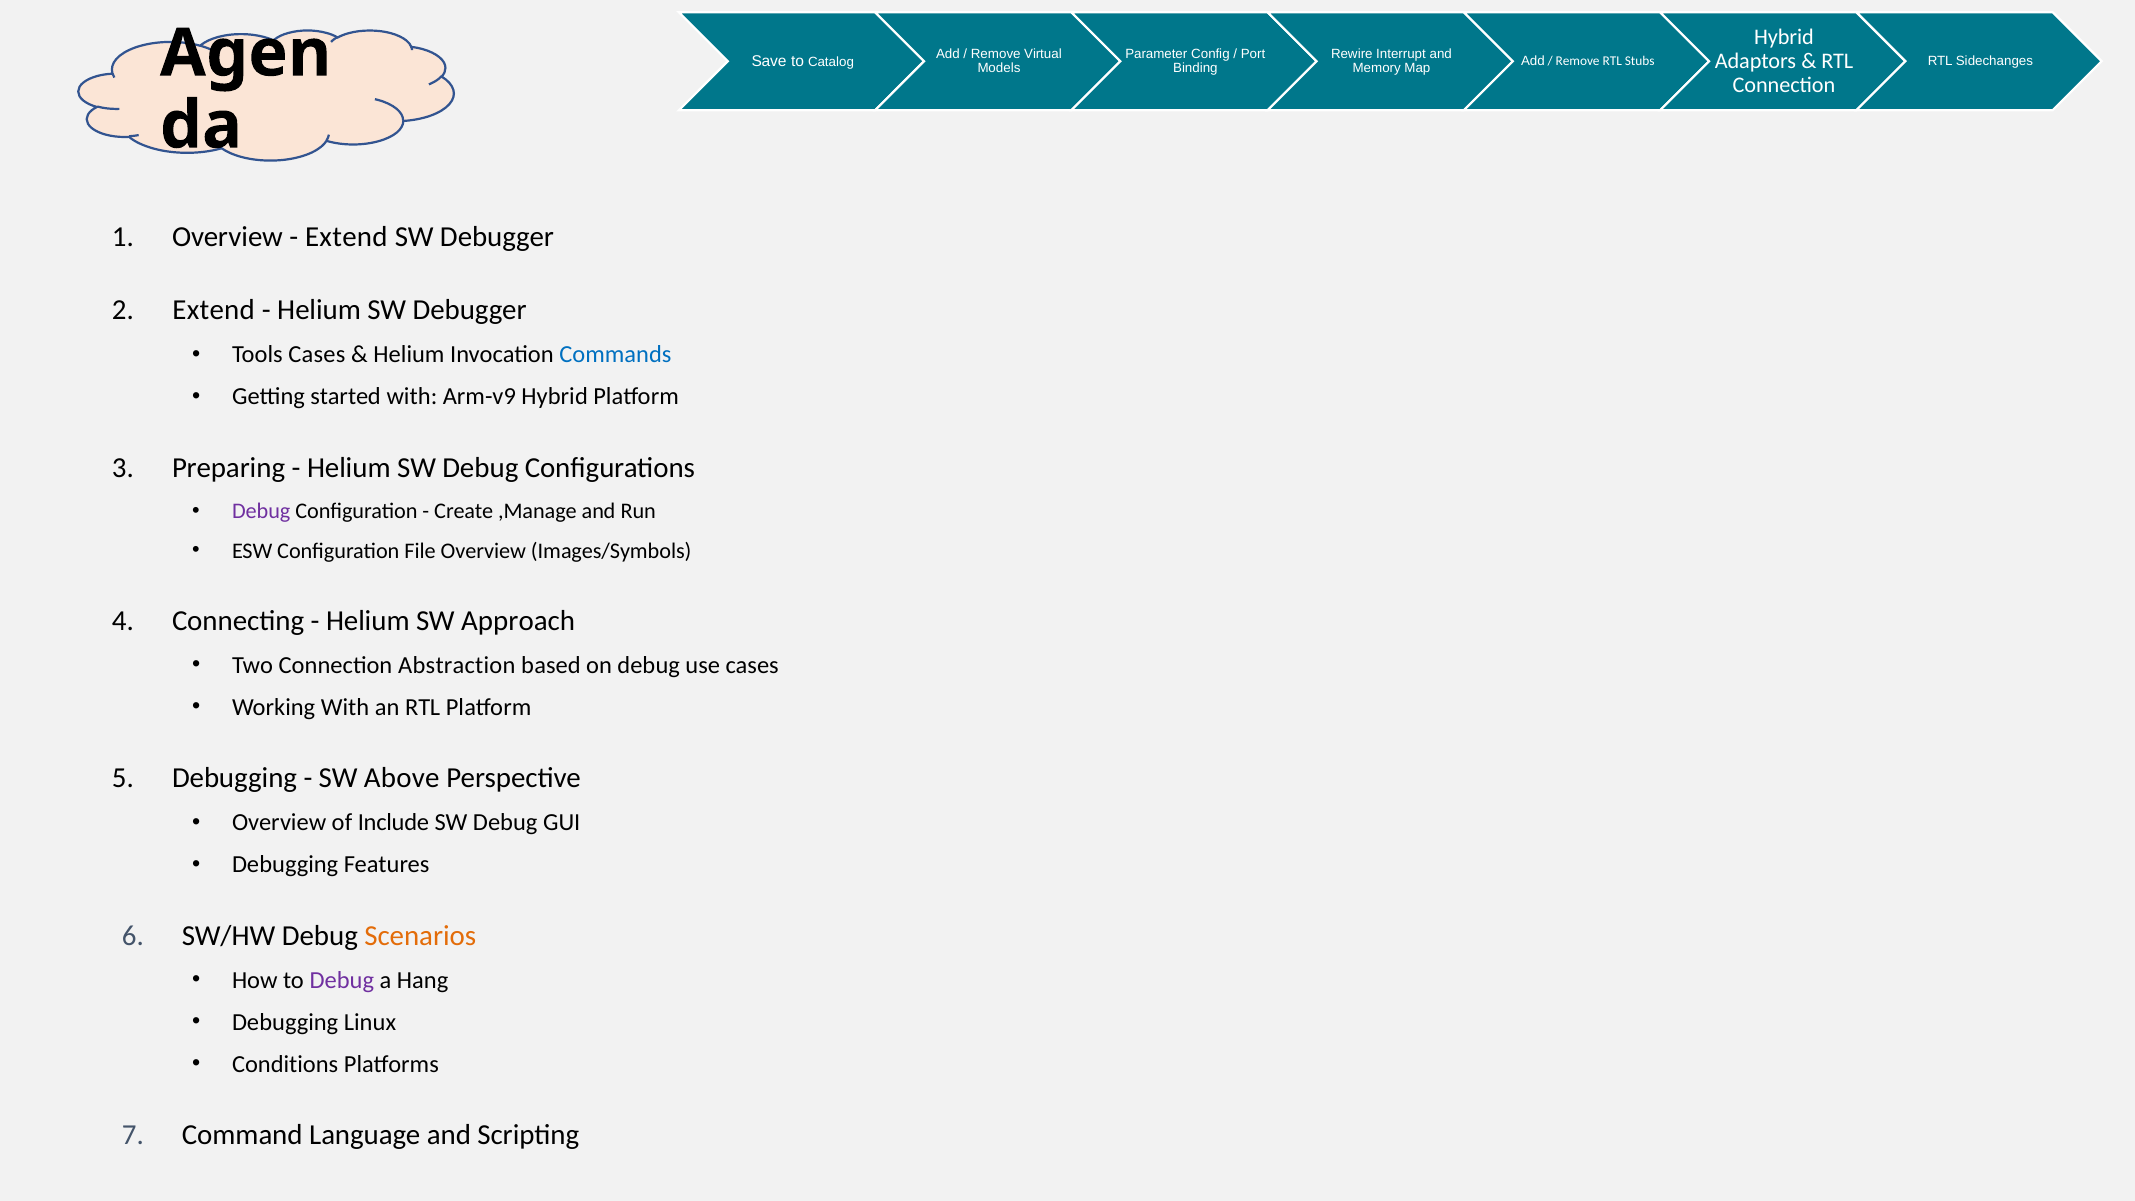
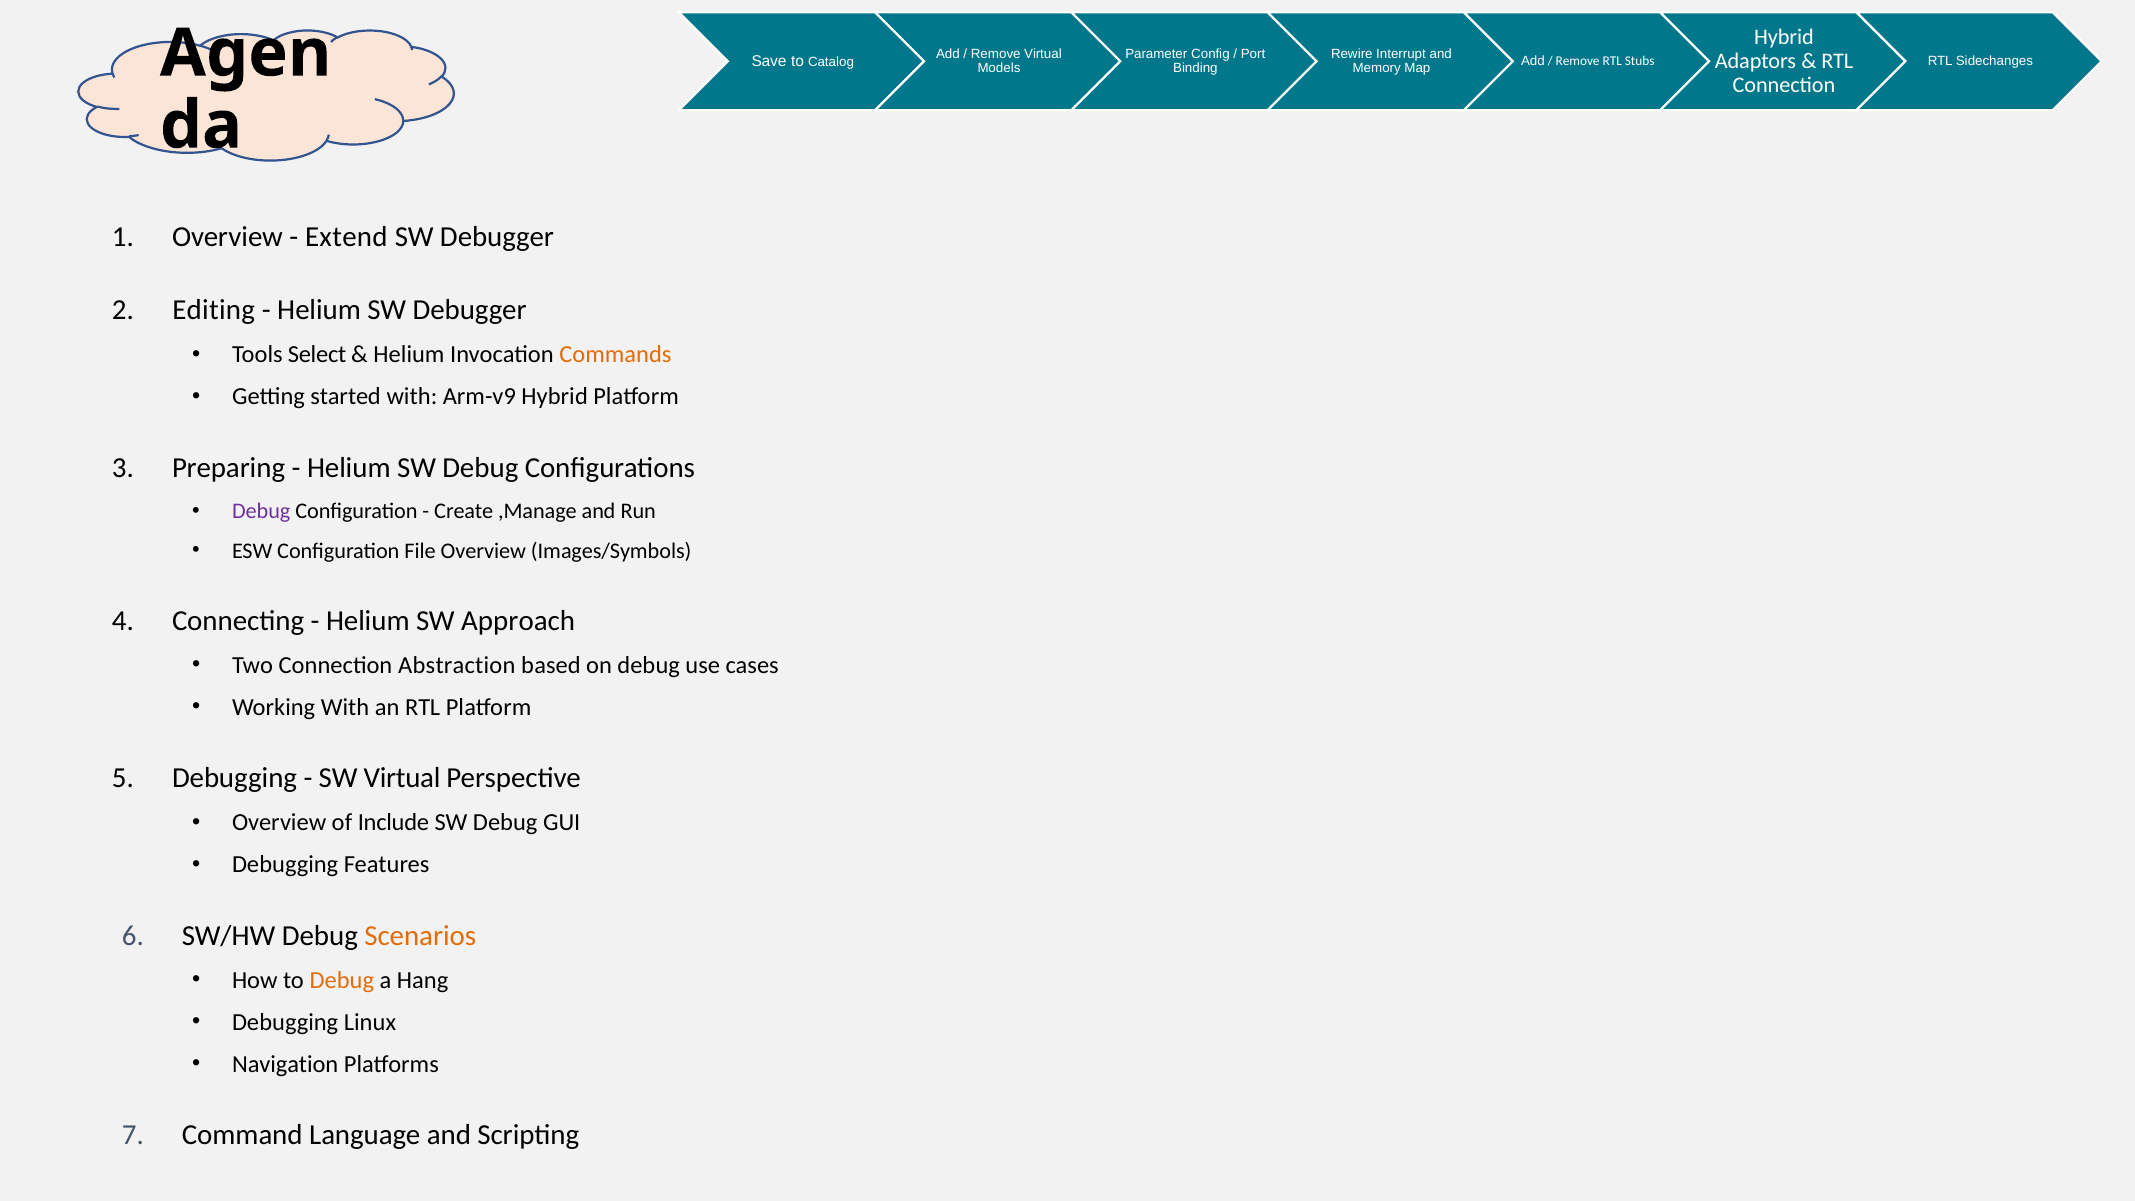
Extend at (214, 310): Extend -> Editing
Tools Cases: Cases -> Select
Commands colour: blue -> orange
SW Above: Above -> Virtual
Debug at (342, 980) colour: purple -> orange
Conditions: Conditions -> Navigation
